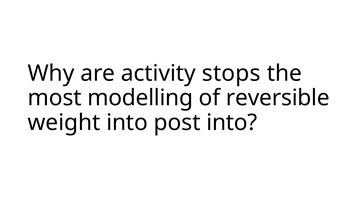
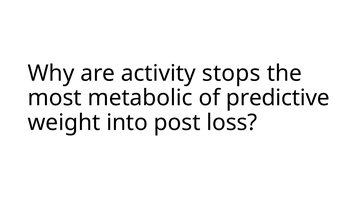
modelling: modelling -> metabolic
reversible: reversible -> predictive
post into: into -> loss
